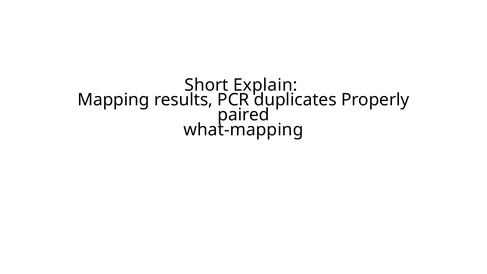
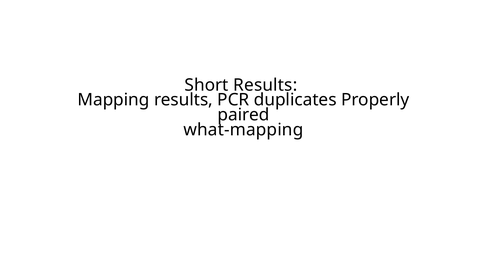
Short Explain: Explain -> Results
